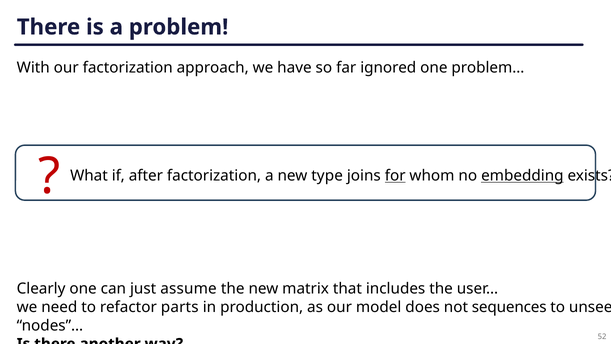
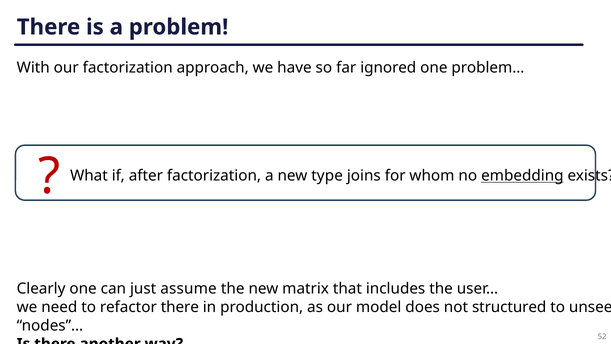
for underline: present -> none
refactor parts: parts -> there
sequences: sequences -> structured
